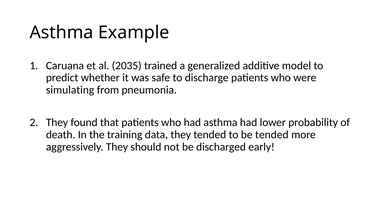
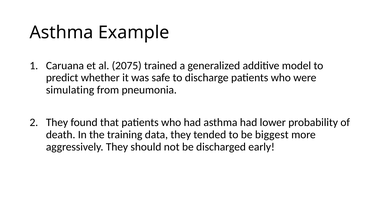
2035: 2035 -> 2075
be tended: tended -> biggest
